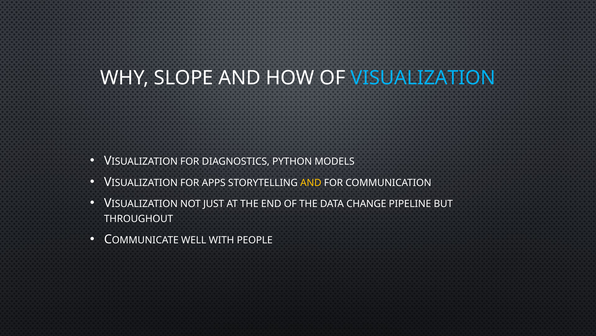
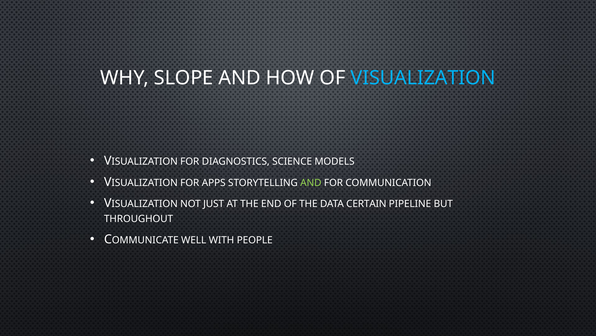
PYTHON: PYTHON -> SCIENCE
AND at (311, 182) colour: yellow -> light green
CHANGE: CHANGE -> CERTAIN
